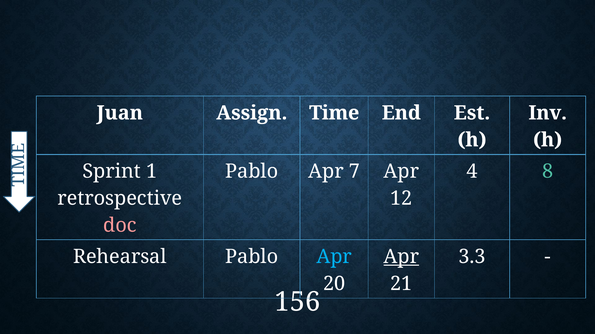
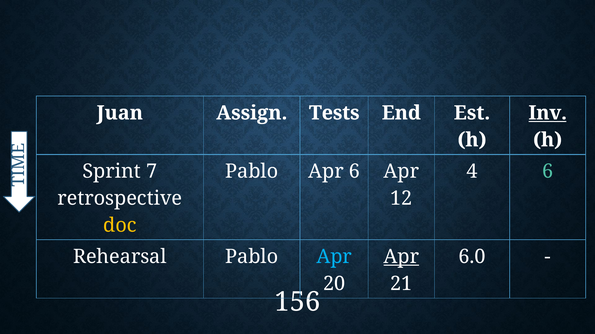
Time: Time -> Tests
Inv underline: none -> present
1: 1 -> 7
Apr 7: 7 -> 6
4 8: 8 -> 6
doc colour: pink -> yellow
3.3: 3.3 -> 6.0
